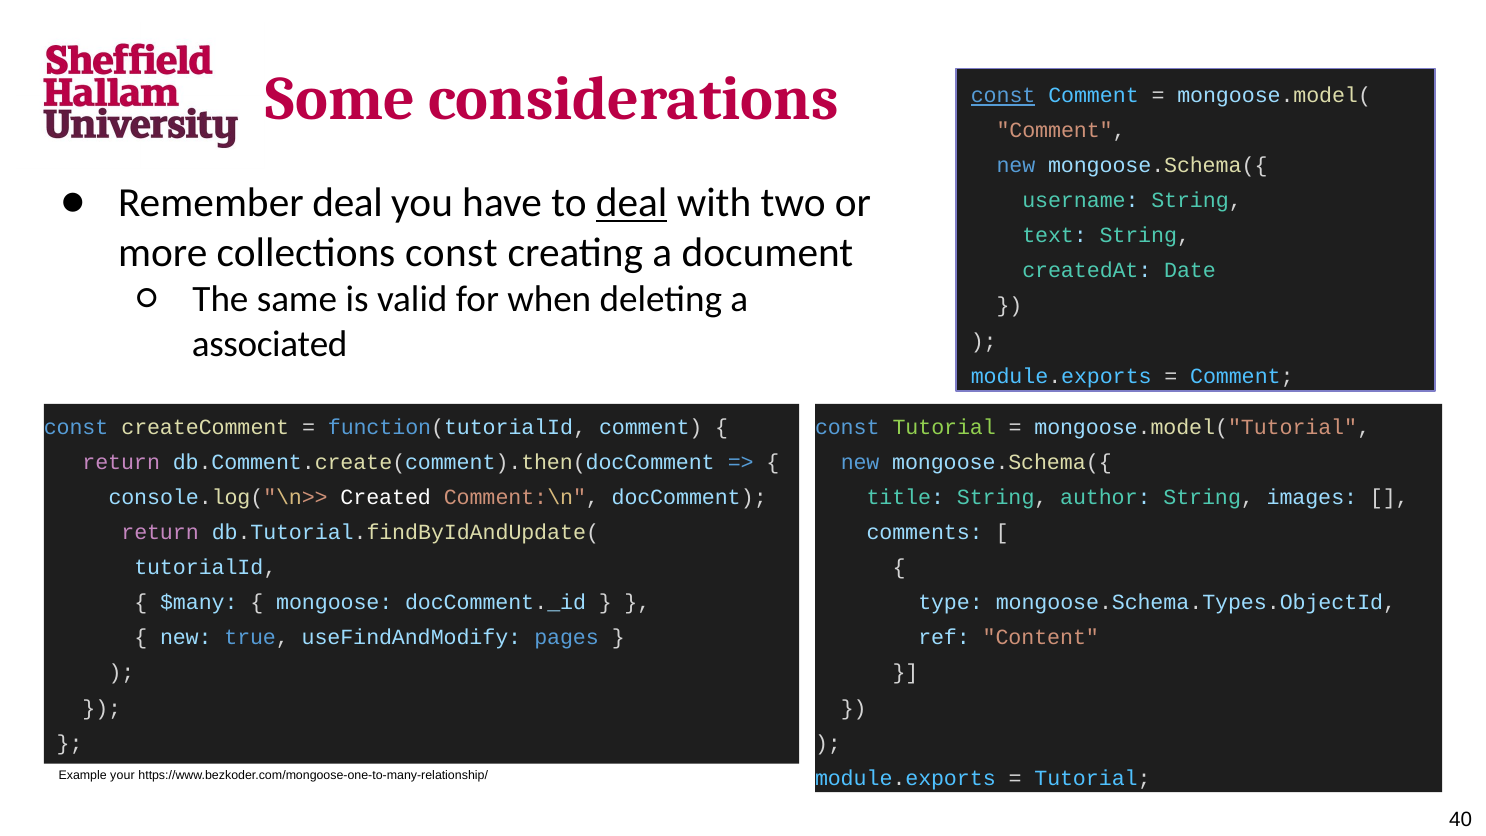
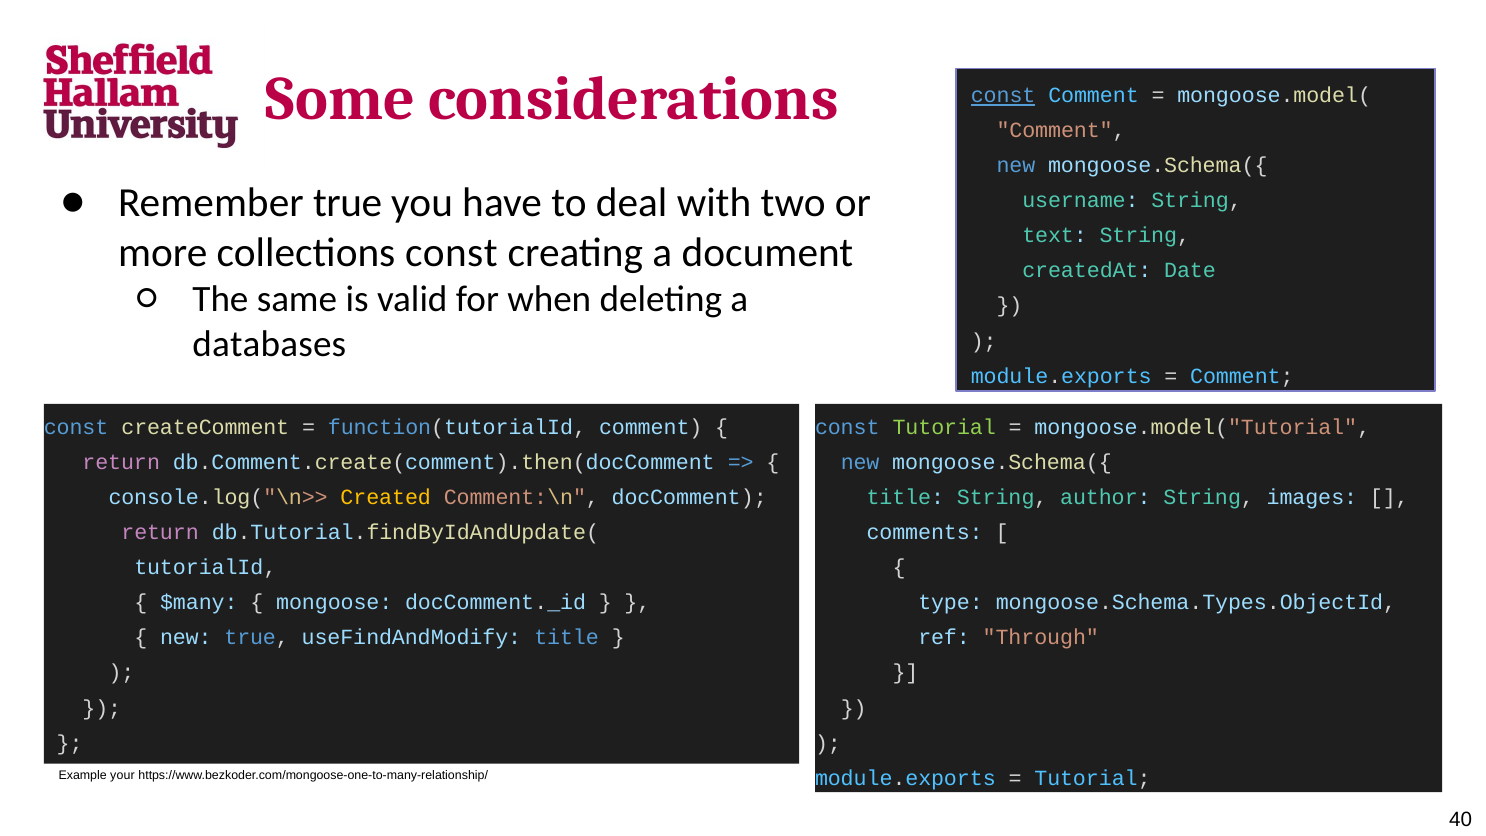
Remember deal: deal -> true
deal at (632, 203) underline: present -> none
associated: associated -> databases
Created colour: white -> yellow
useFindAndModify pages: pages -> title
Content: Content -> Through
